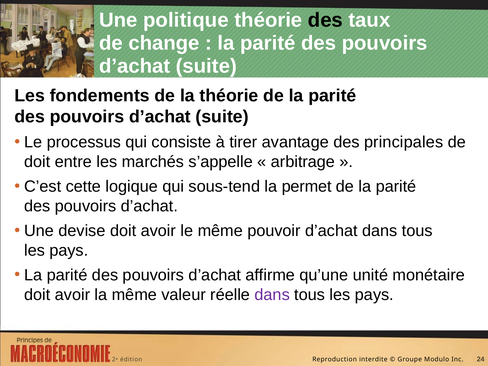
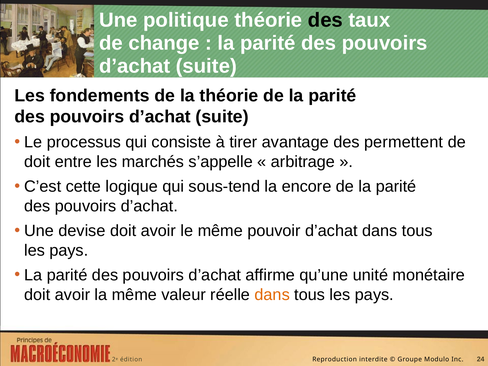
principales: principales -> permettent
permet: permet -> encore
dans at (272, 295) colour: purple -> orange
